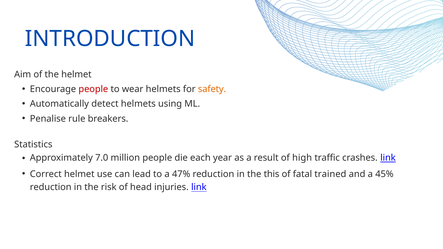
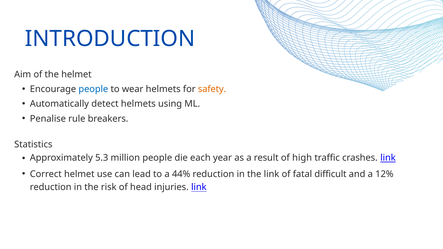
people at (93, 89) colour: red -> blue
7.0: 7.0 -> 5.3
47%: 47% -> 44%
the this: this -> link
trained: trained -> difficult
45%: 45% -> 12%
